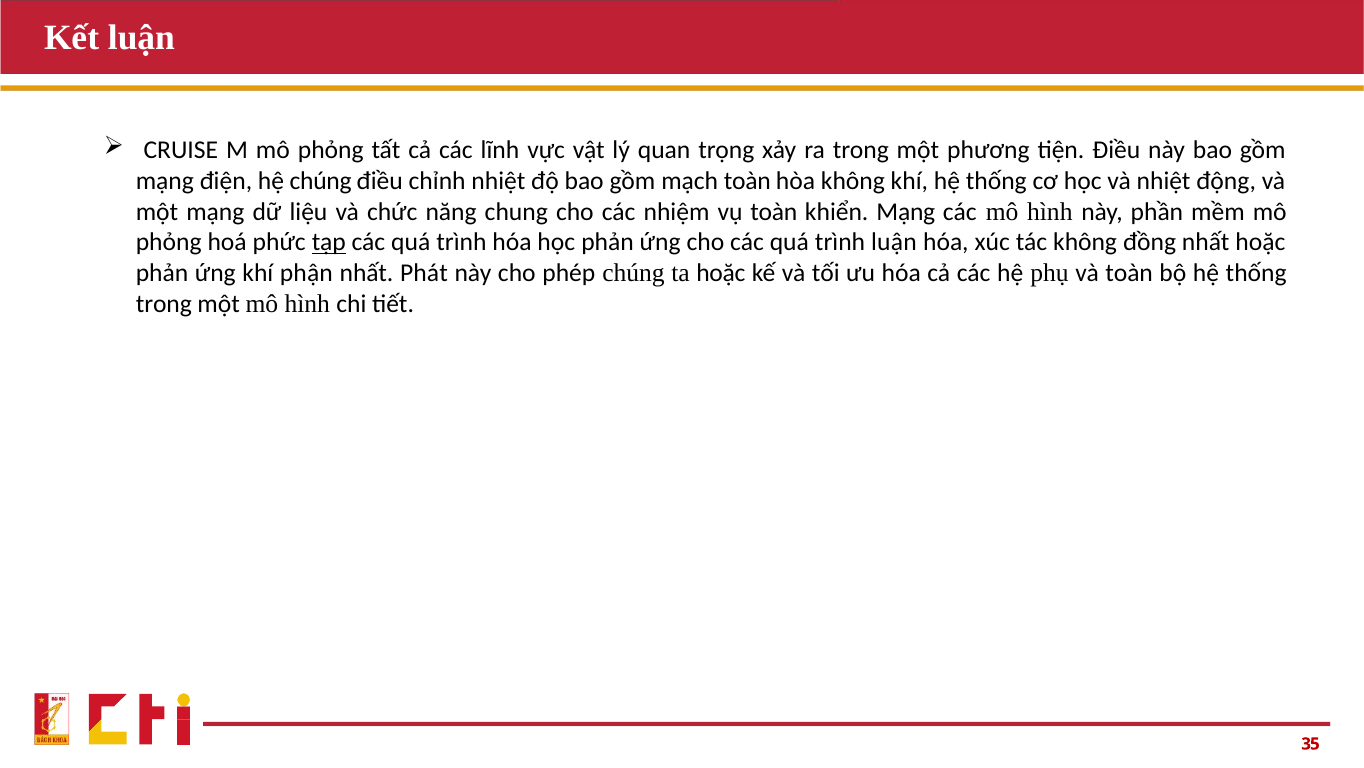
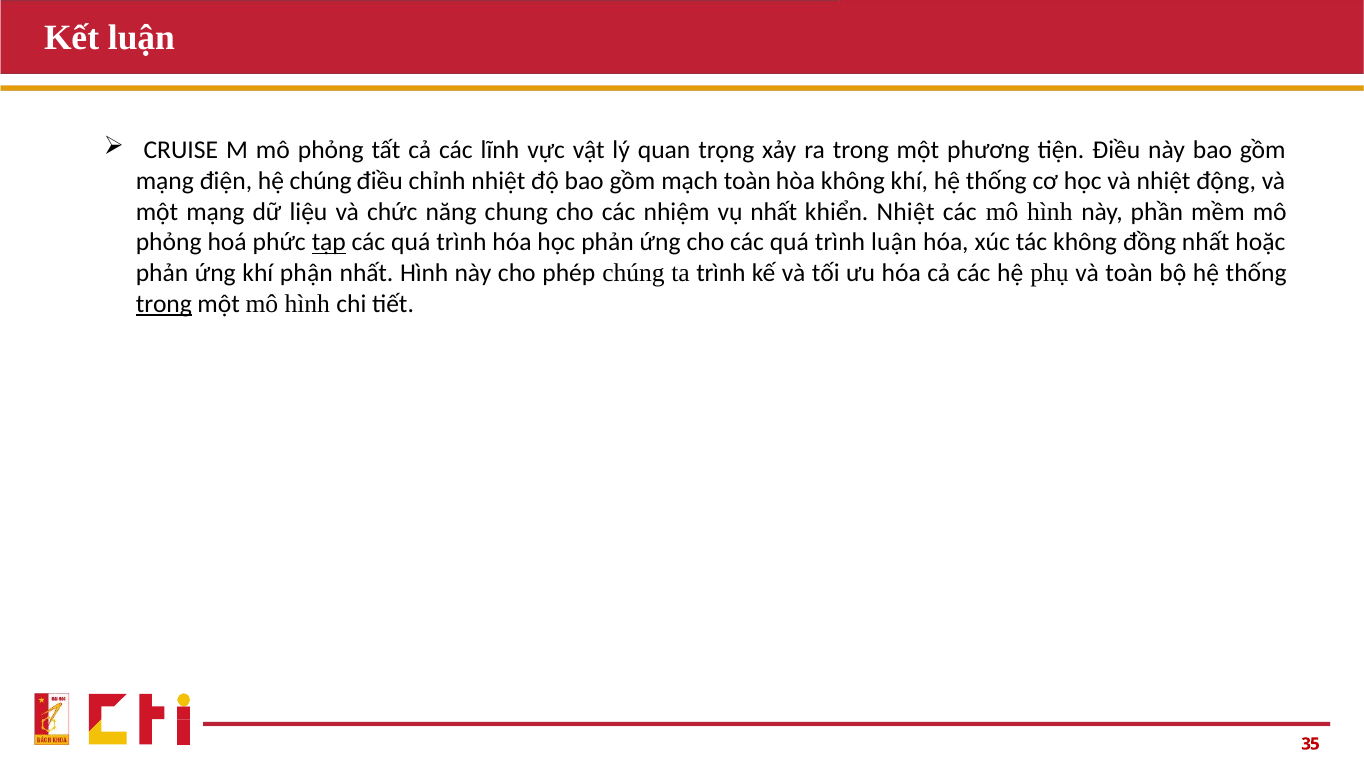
vụ toàn: toàn -> nhất
khiển Mạng: Mạng -> Nhiệt
nhất Phát: Phát -> Hình
ta hoặc: hoặc -> trình
trong at (164, 303) underline: none -> present
